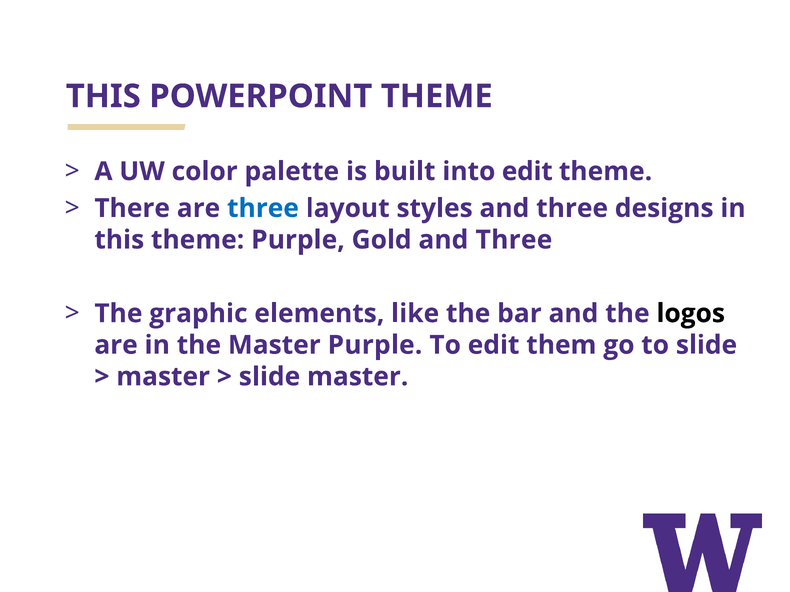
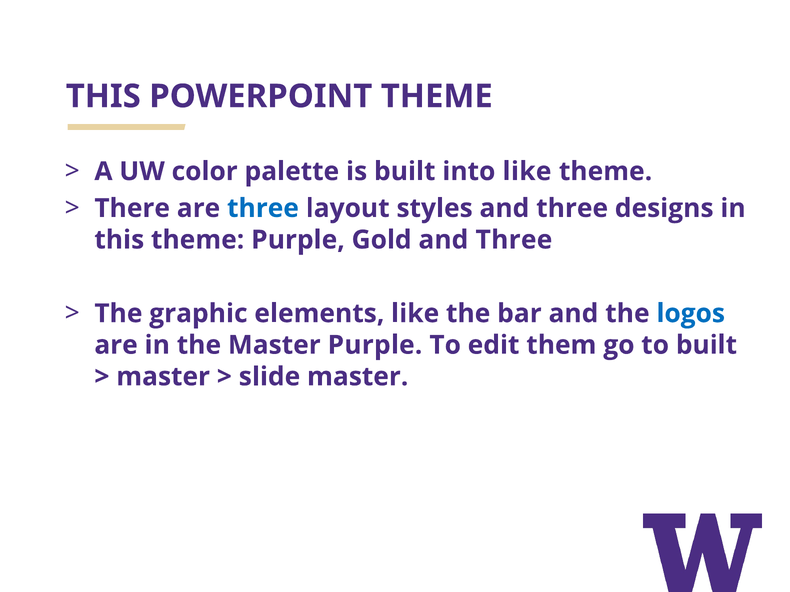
into edit: edit -> like
logos colour: black -> blue
to slide: slide -> built
